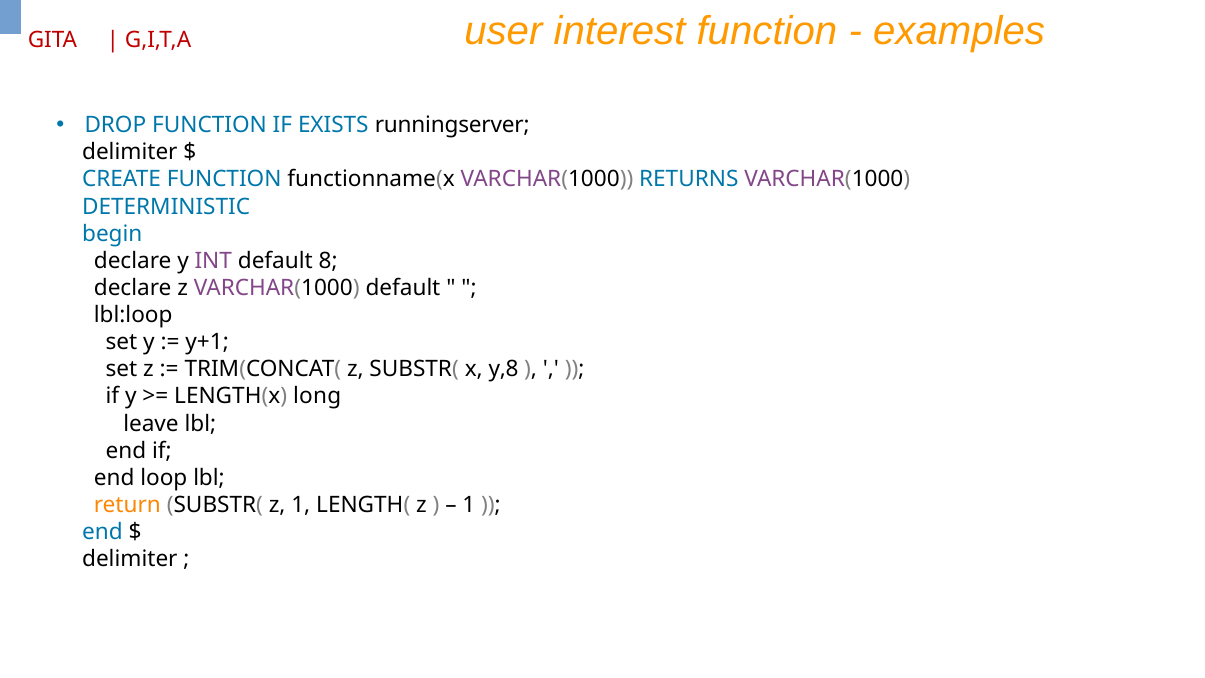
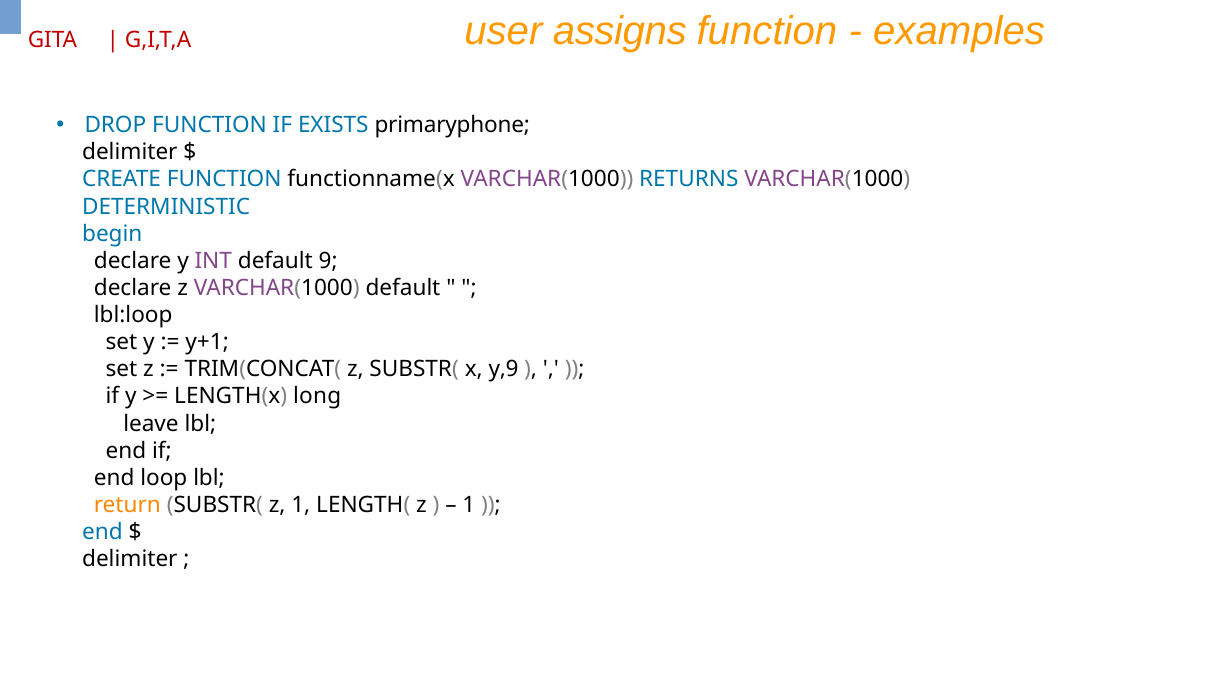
interest: interest -> assigns
runningserver: runningserver -> primaryphone
8: 8 -> 9
y,8: y,8 -> y,9
